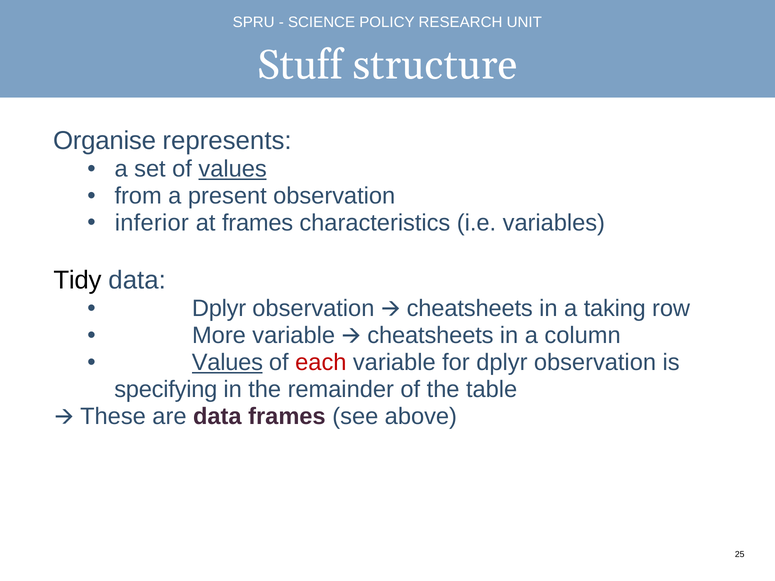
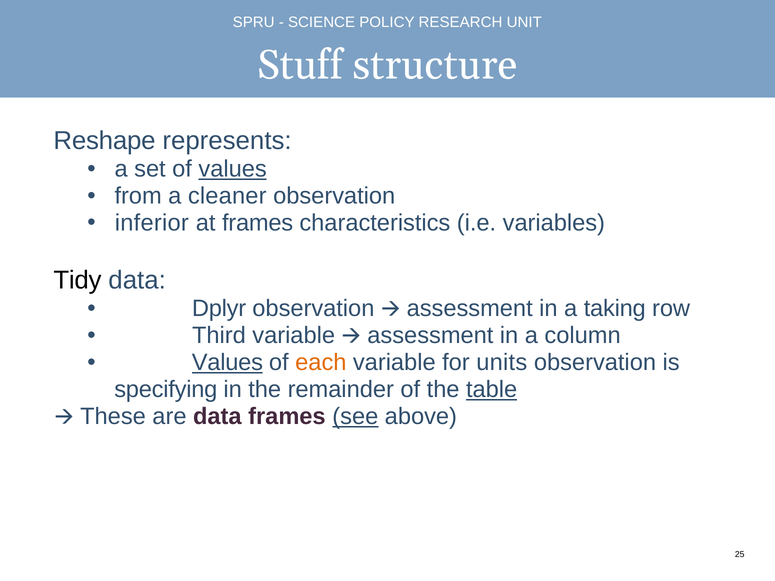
Organise: Organise -> Reshape
present: present -> cleaner
observation cheatsheets: cheatsheets -> assessment
More: More -> Third
variable cheatsheets: cheatsheets -> assessment
each colour: red -> orange
for dplyr: dplyr -> units
table underline: none -> present
see underline: none -> present
